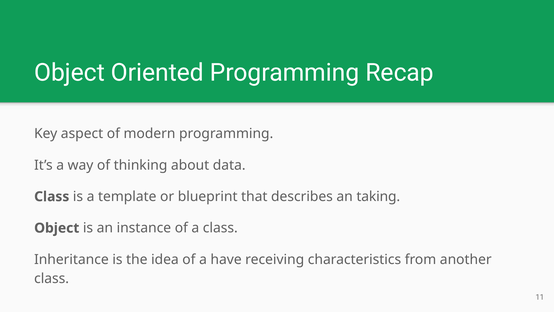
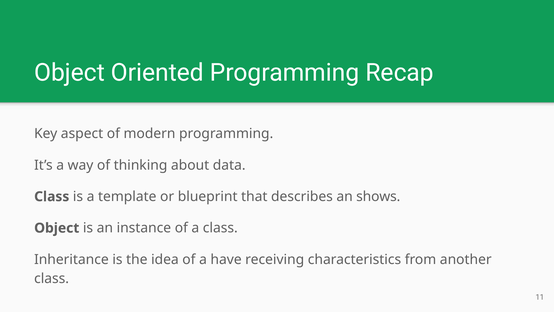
taking: taking -> shows
